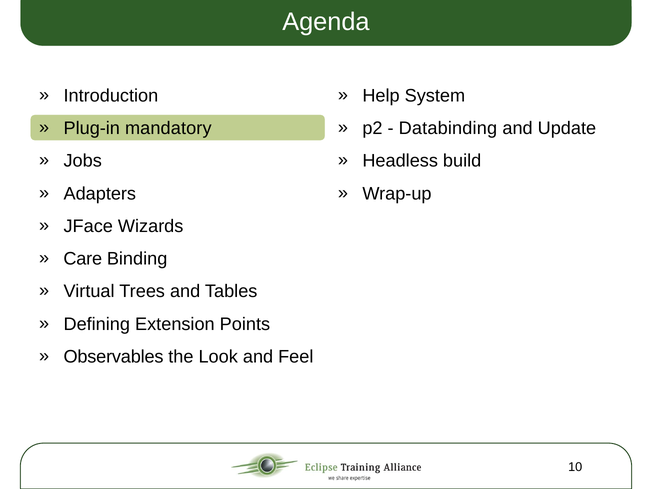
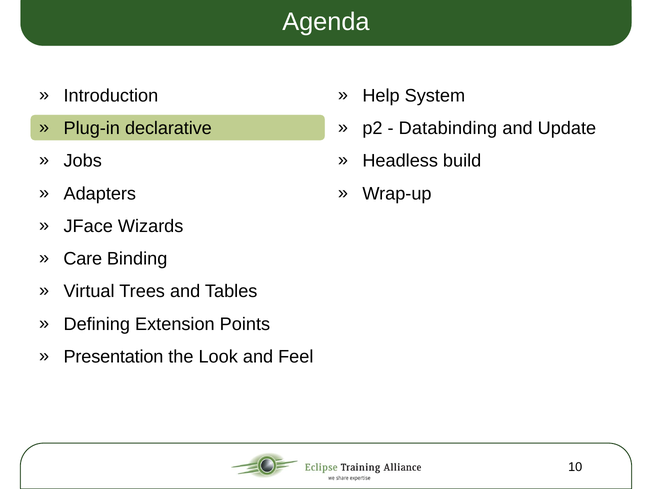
mandatory: mandatory -> declarative
Observables: Observables -> Presentation
